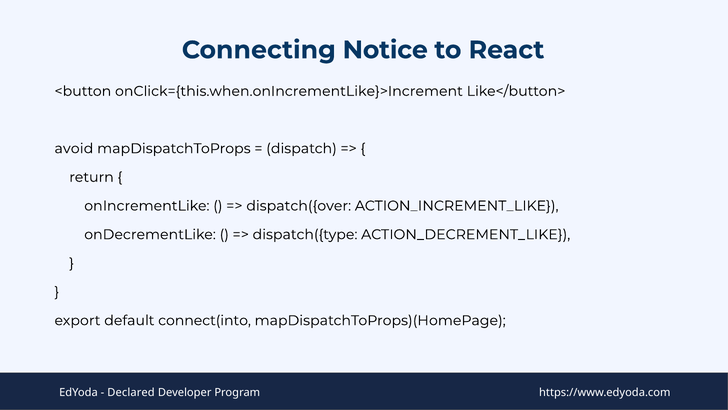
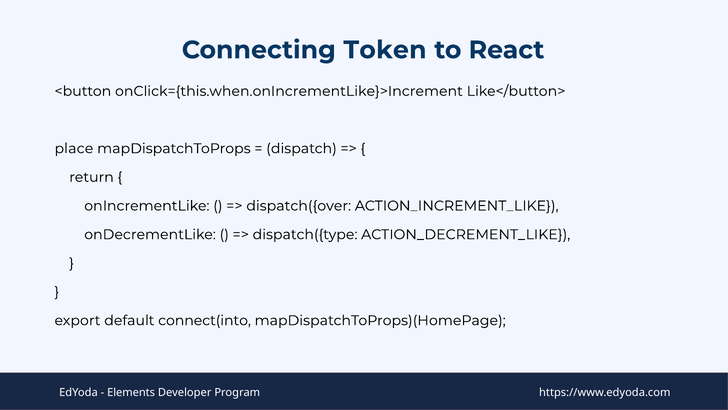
Notice: Notice -> Token
avoid: avoid -> place
Declared: Declared -> Elements
